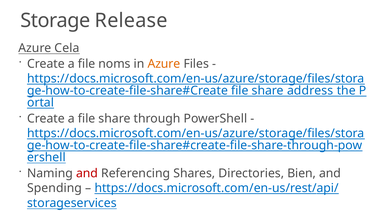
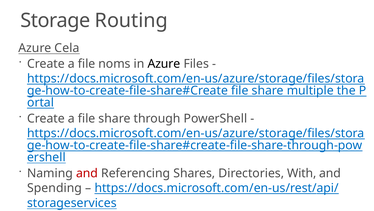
Release: Release -> Routing
Azure at (164, 64) colour: orange -> black
address: address -> multiple
Bien: Bien -> With
